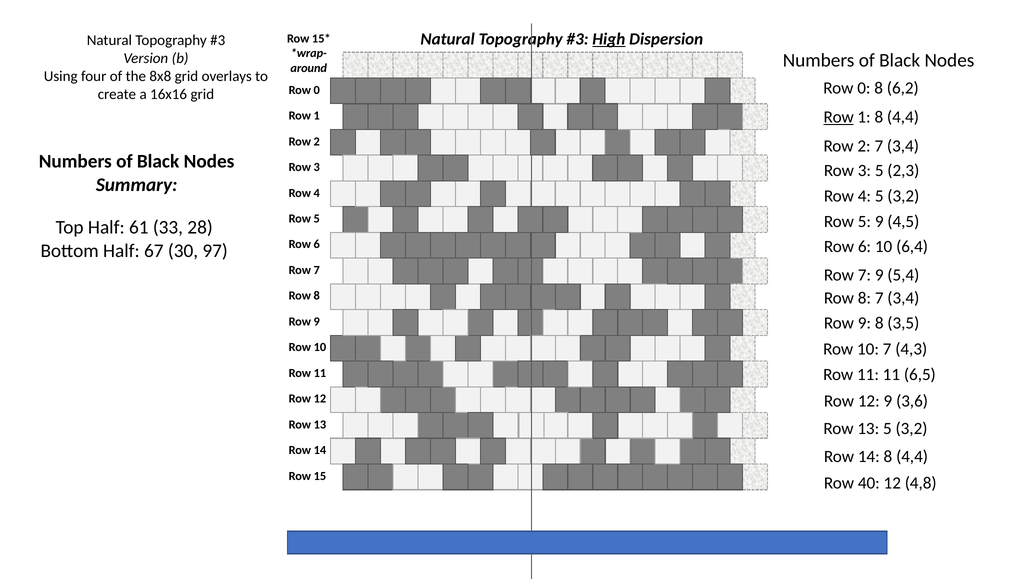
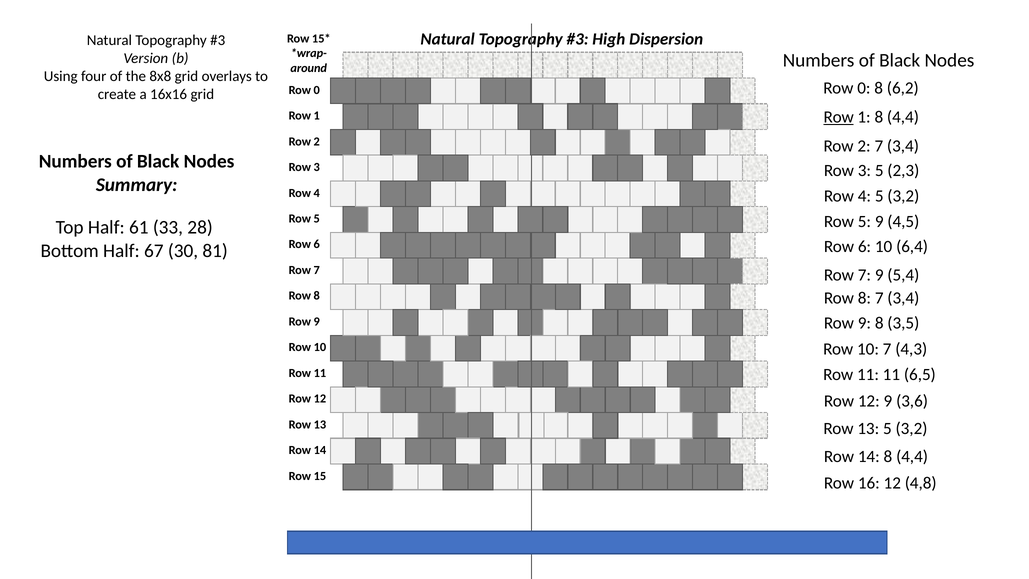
High underline: present -> none
97: 97 -> 81
40: 40 -> 16
